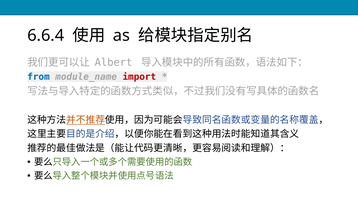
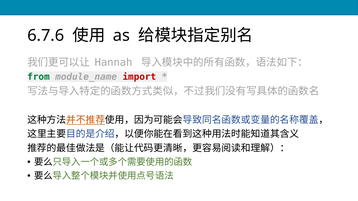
6.6.4: 6.6.4 -> 6.7.6
Albert: Albert -> Hannah
from colour: blue -> green
